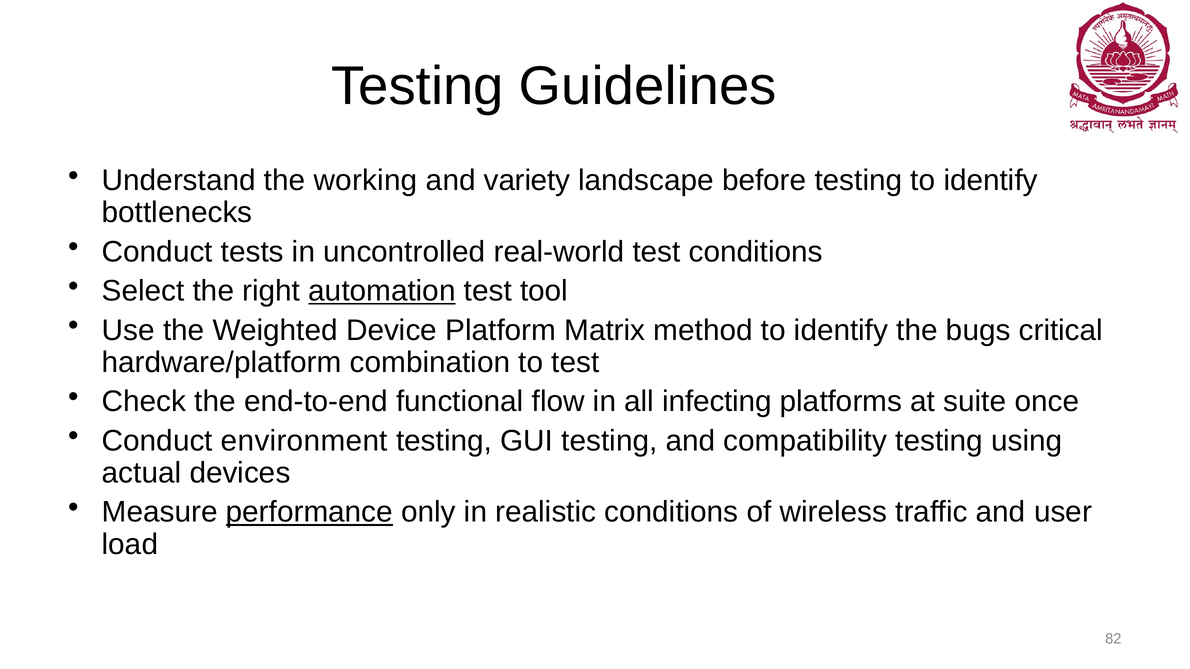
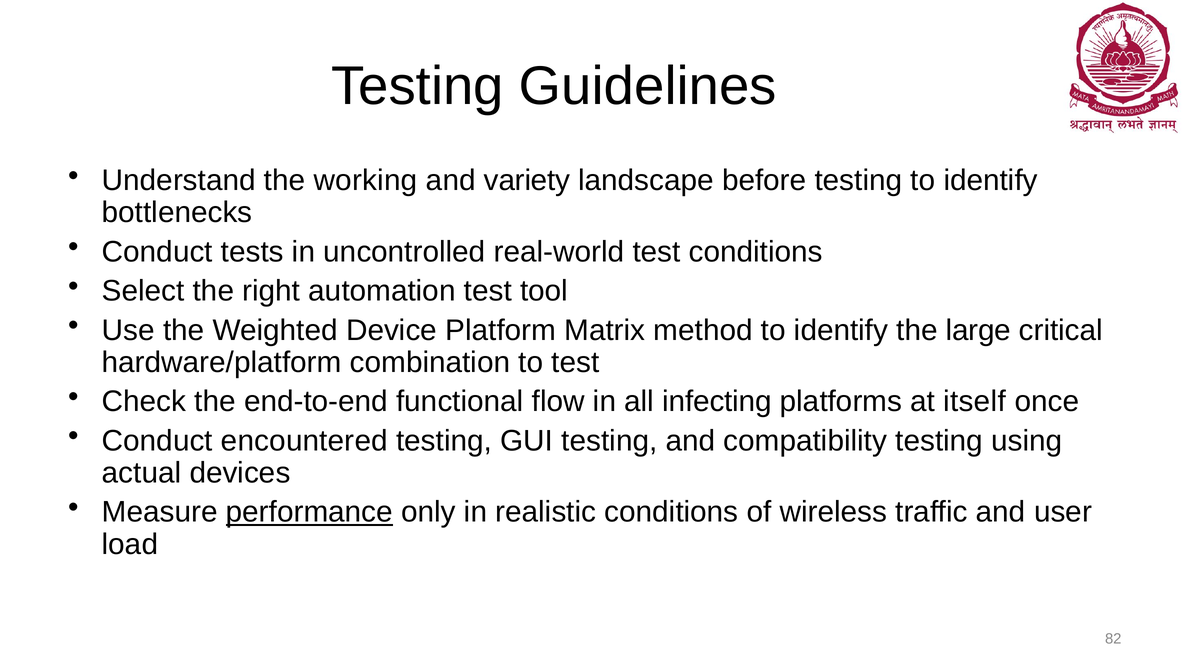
automation underline: present -> none
bugs: bugs -> large
suite: suite -> itself
environment: environment -> encountered
